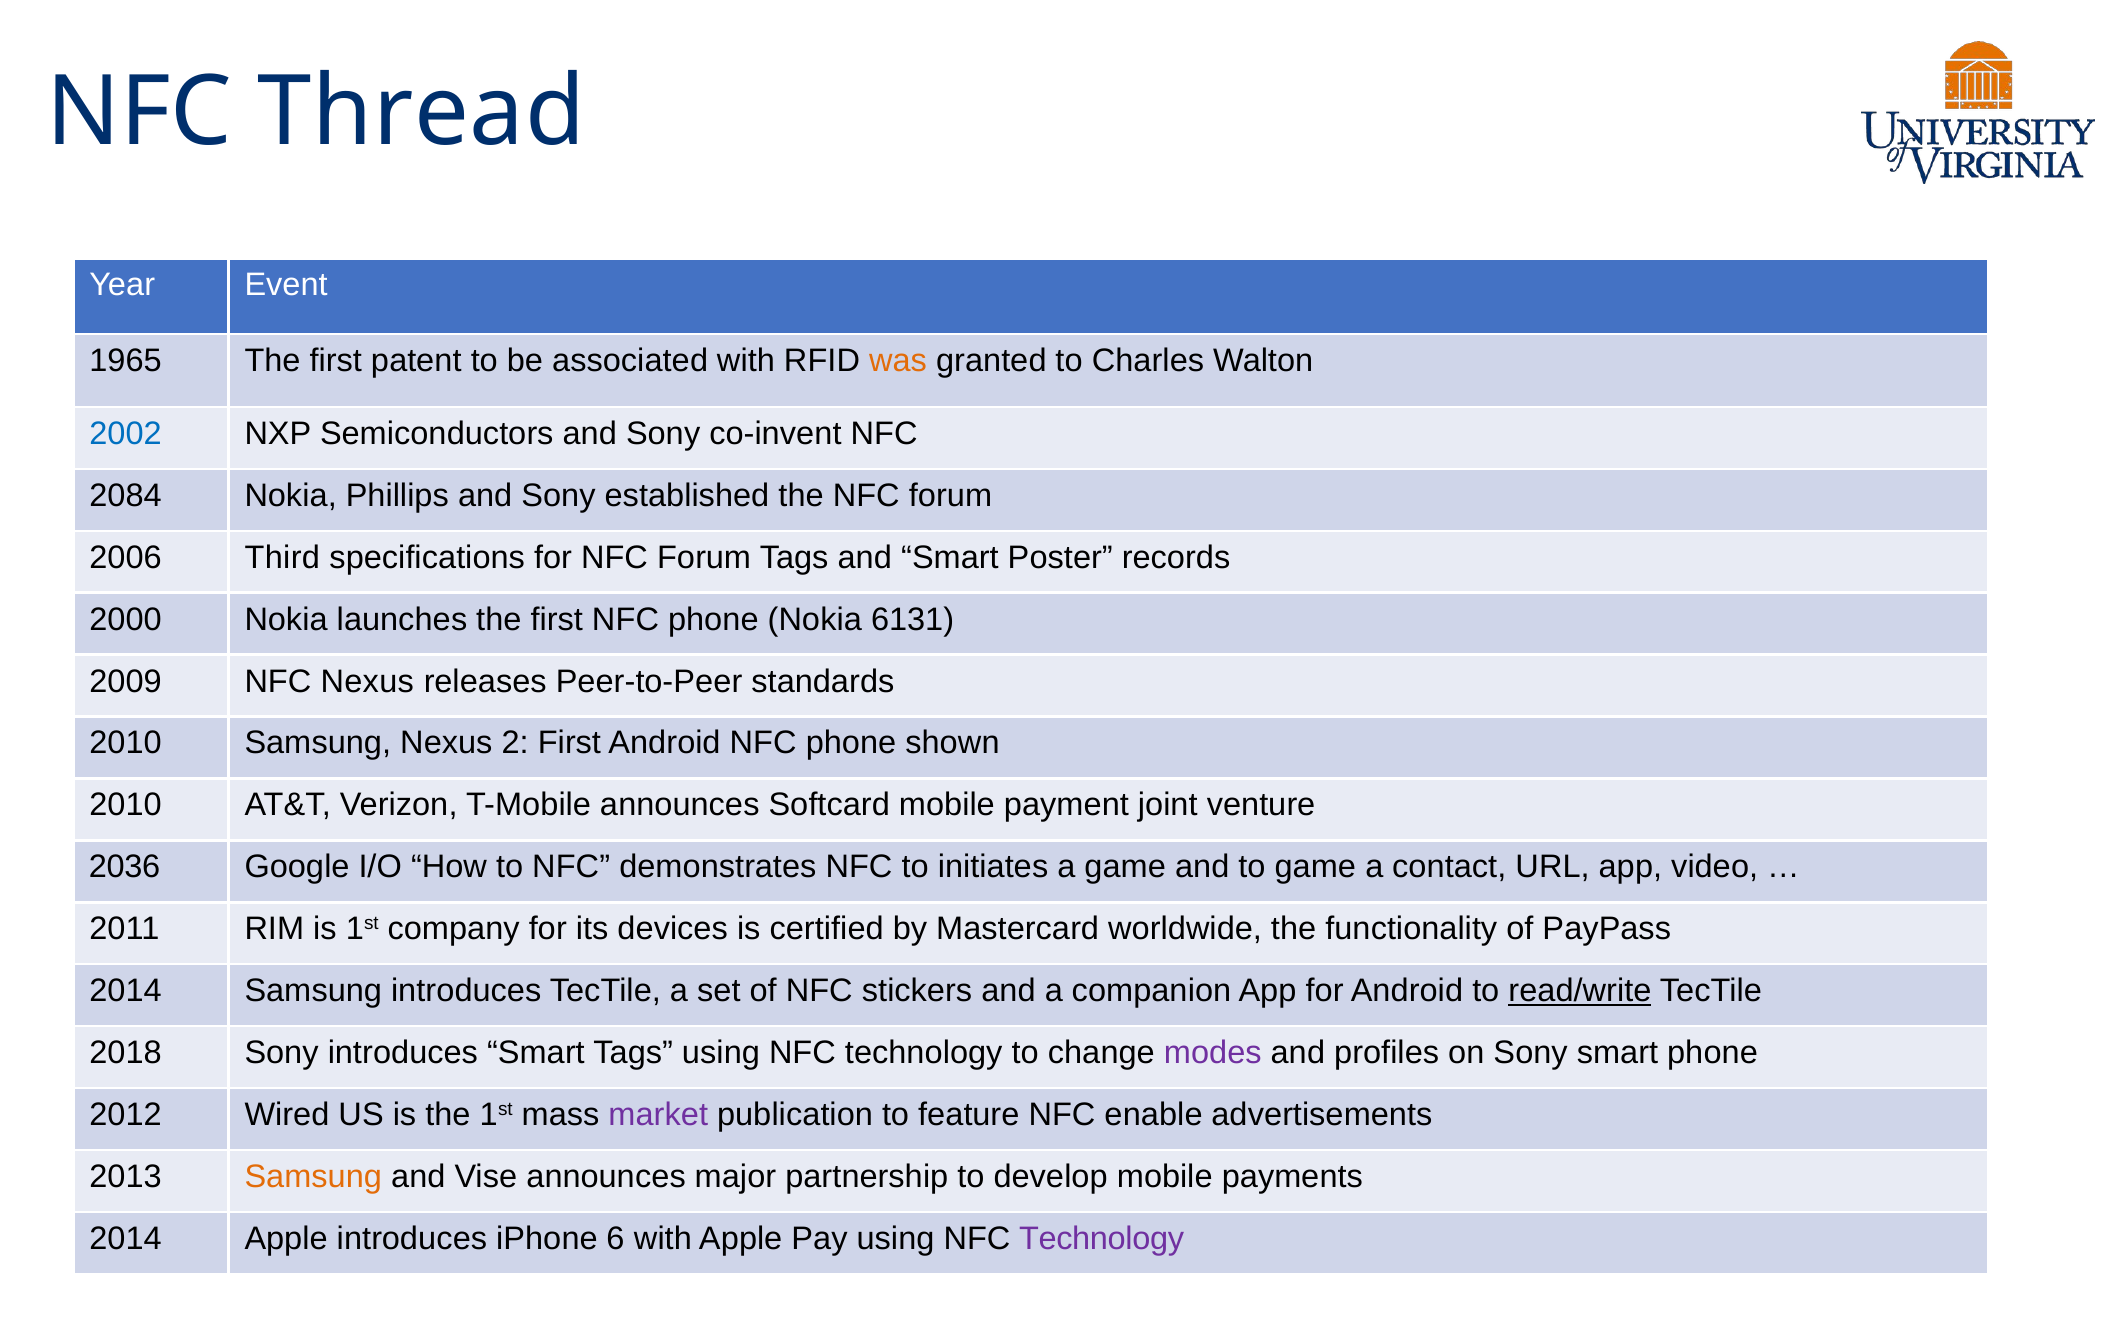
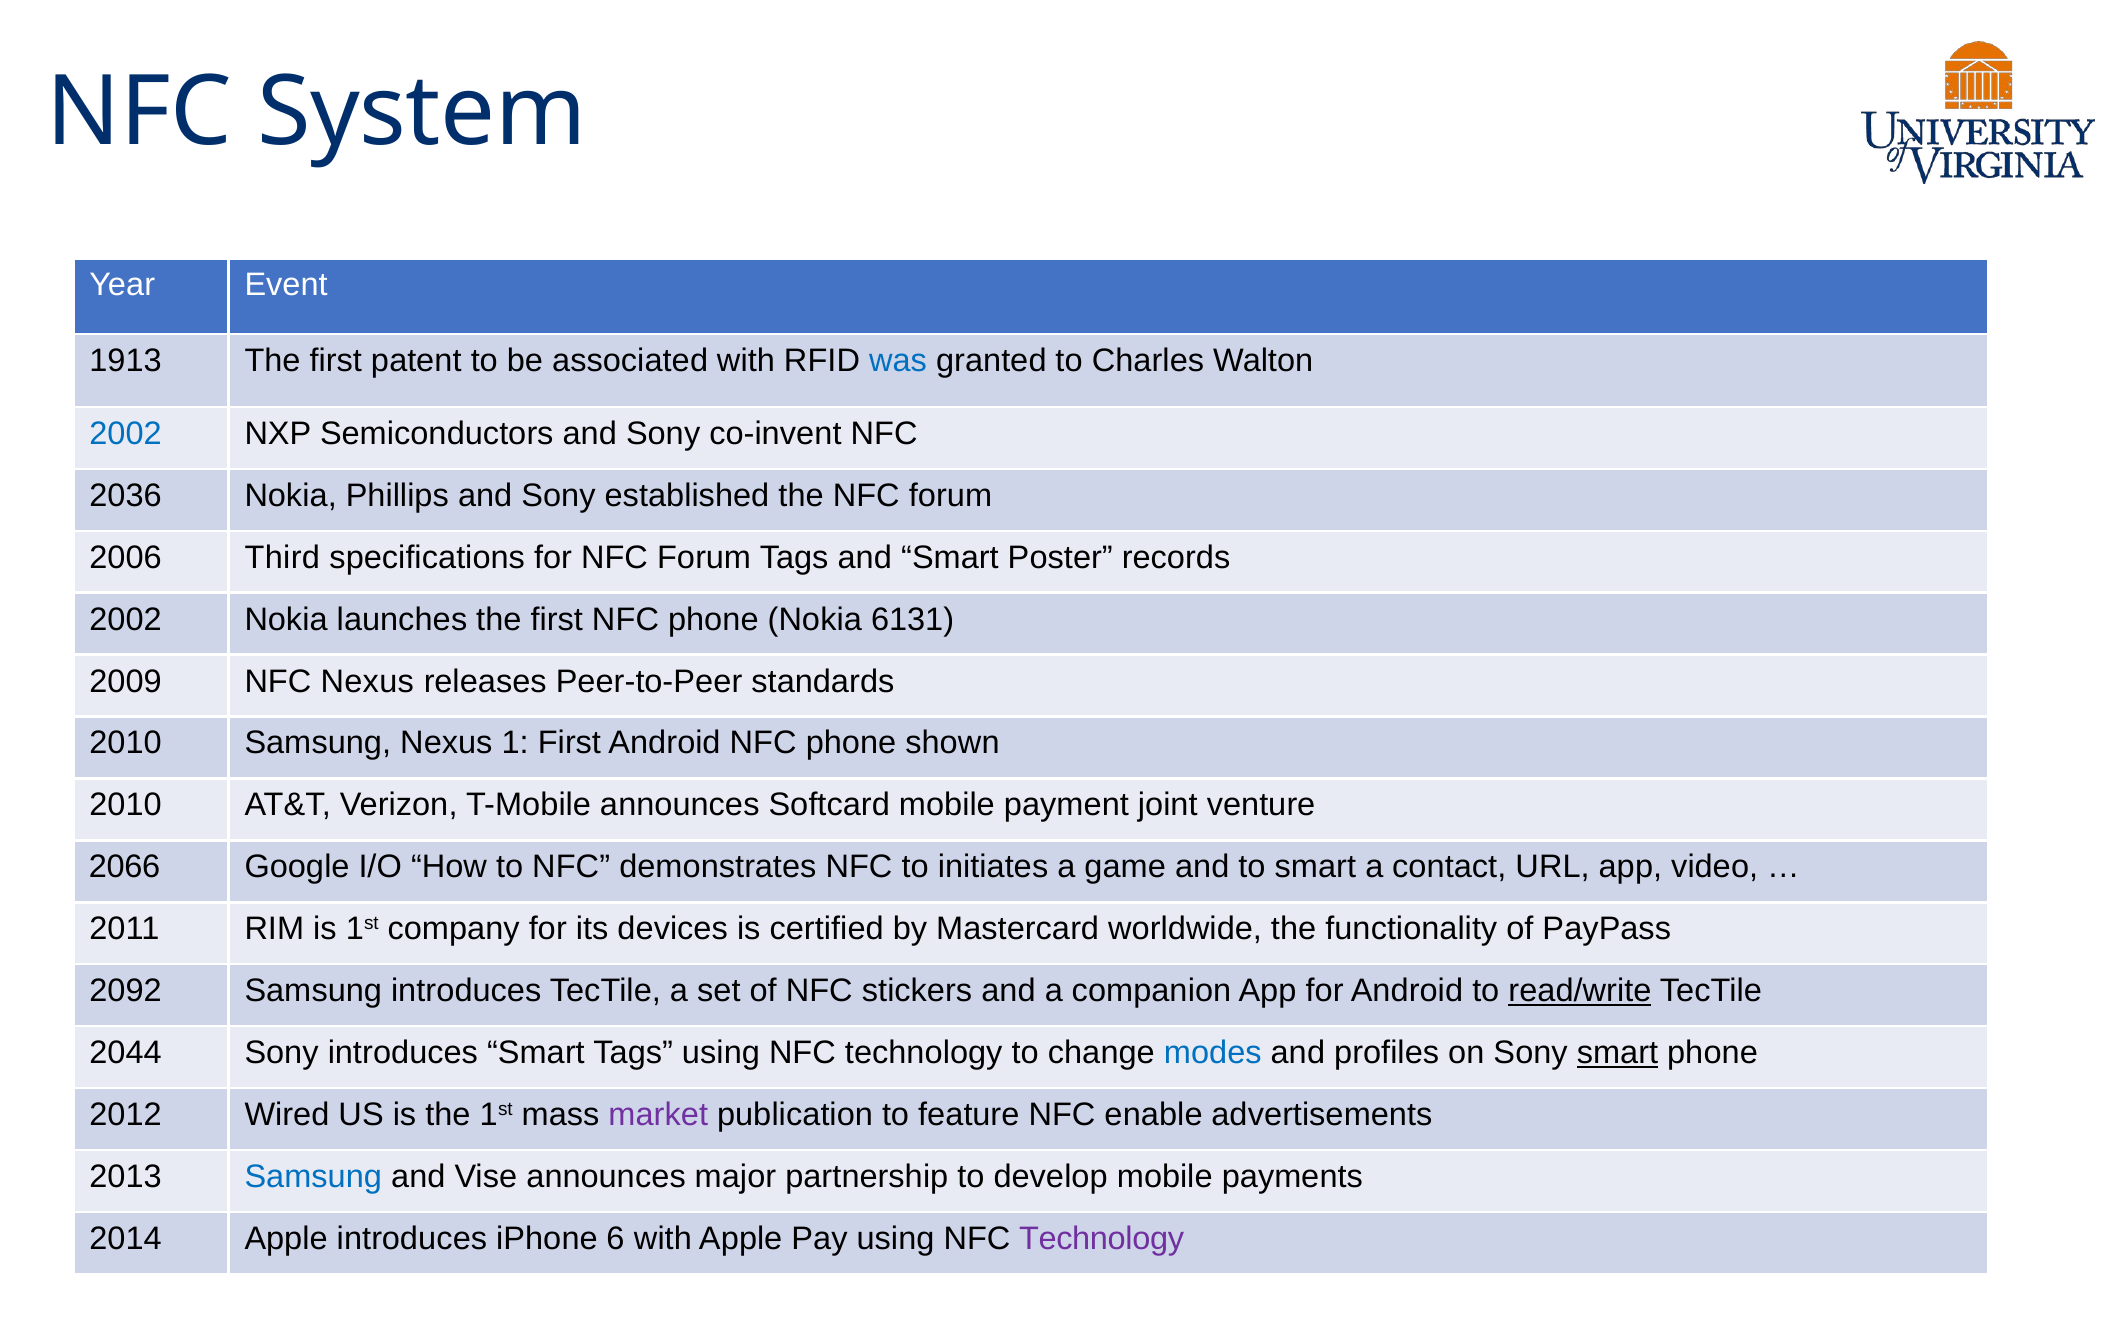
Thread: Thread -> System
1965: 1965 -> 1913
was colour: orange -> blue
2084: 2084 -> 2036
2000 at (126, 619): 2000 -> 2002
2: 2 -> 1
2036: 2036 -> 2066
to game: game -> smart
2014 at (126, 991): 2014 -> 2092
2018: 2018 -> 2044
modes colour: purple -> blue
smart at (1618, 1053) underline: none -> present
Samsung at (313, 1177) colour: orange -> blue
